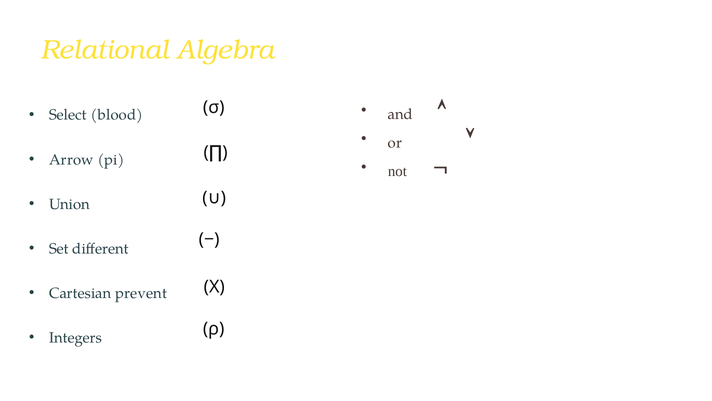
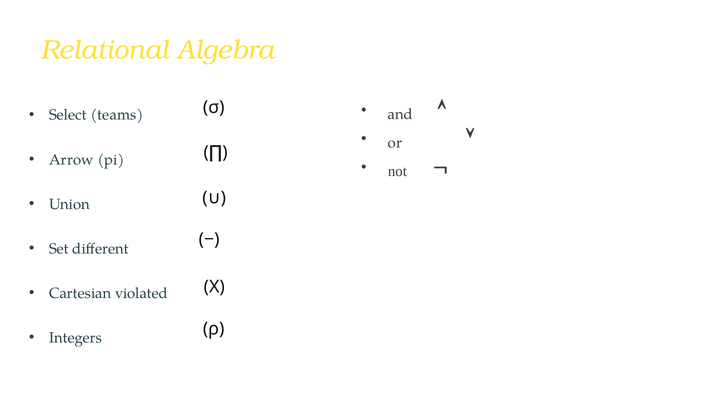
blood: blood -> teams
prevent: prevent -> violated
